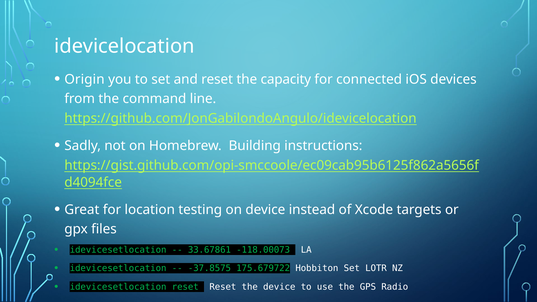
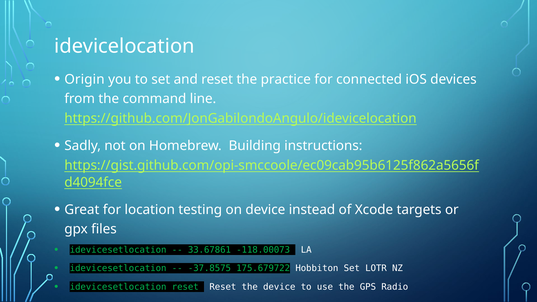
capacity: capacity -> practice
